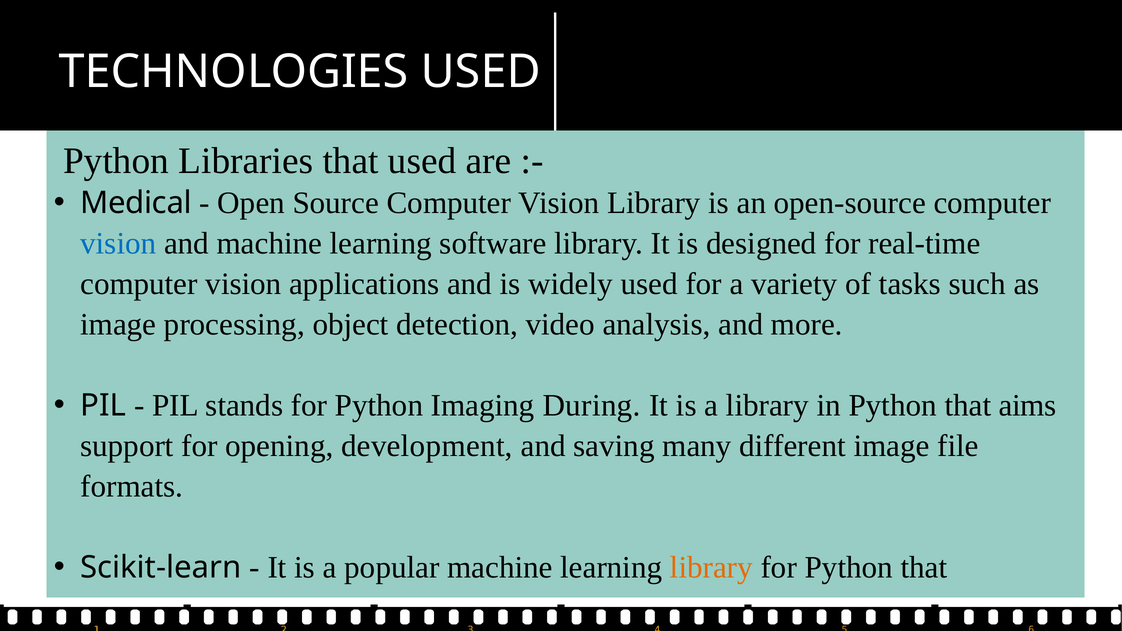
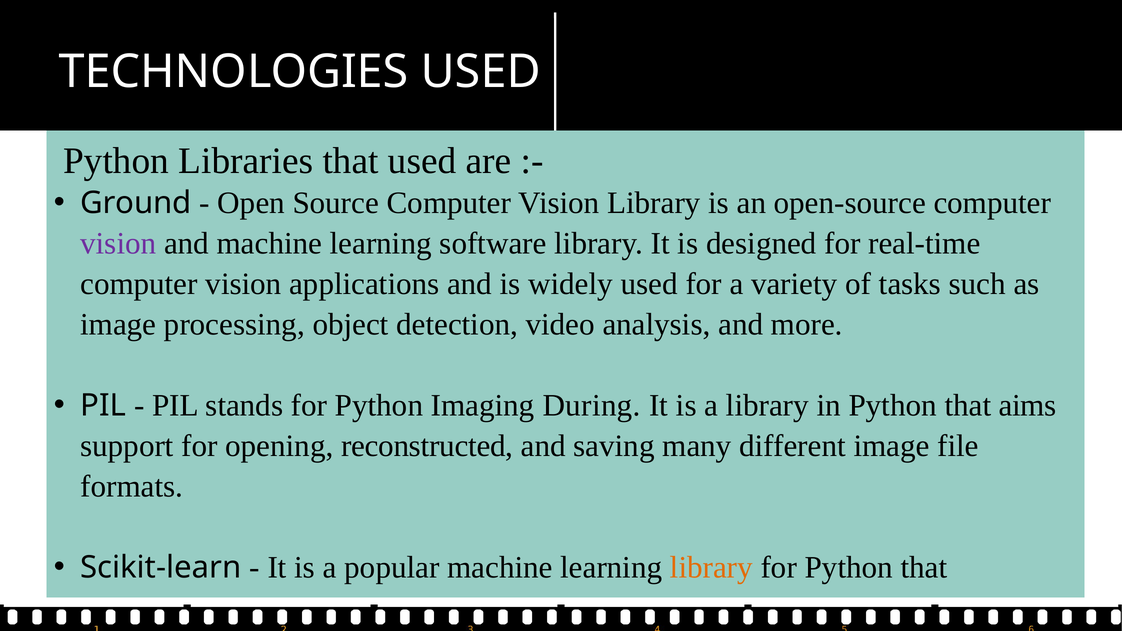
Medical: Medical -> Ground
vision at (118, 244) colour: blue -> purple
development: development -> reconstructed
